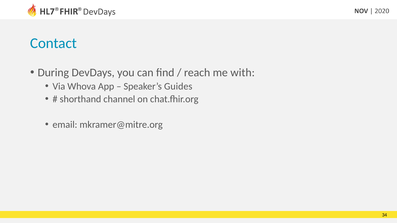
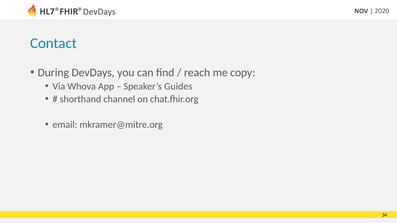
with: with -> copy
